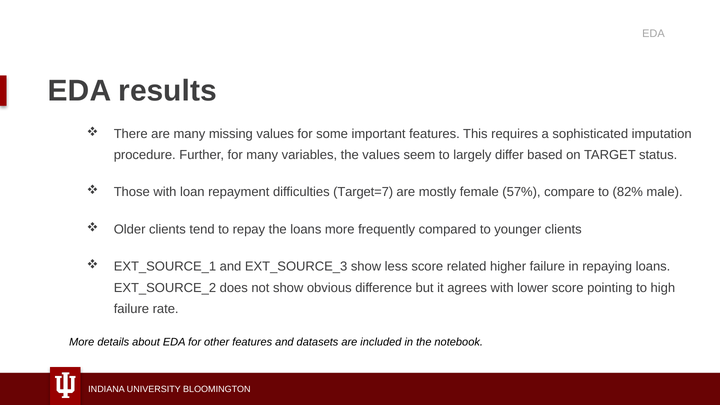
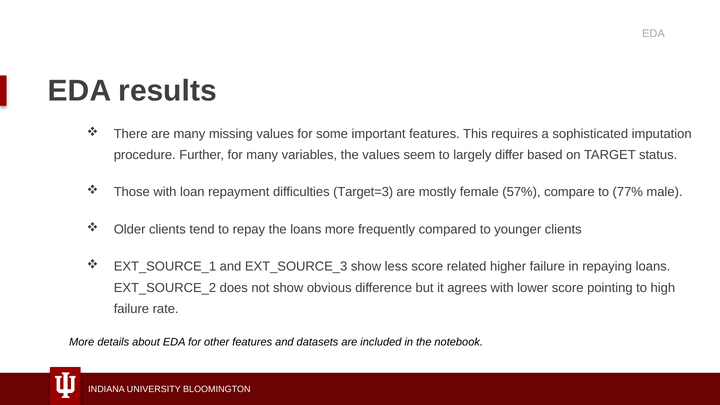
Target=7: Target=7 -> Target=3
82%: 82% -> 77%
